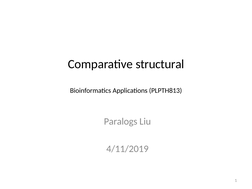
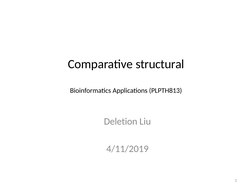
Paralogs: Paralogs -> Deletion
